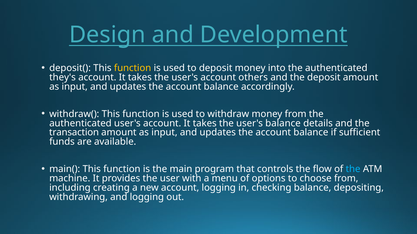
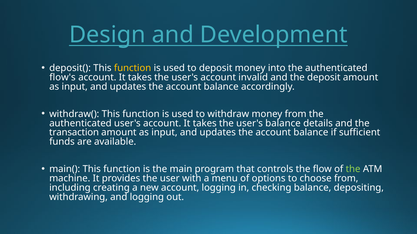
they's: they's -> flow's
others: others -> invalid
the at (353, 169) colour: light blue -> light green
